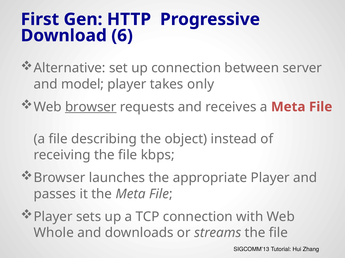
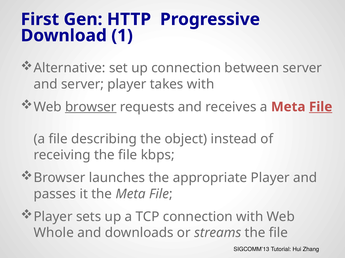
6: 6 -> 1
and model: model -> server
takes only: only -> with
File at (321, 107) underline: none -> present
